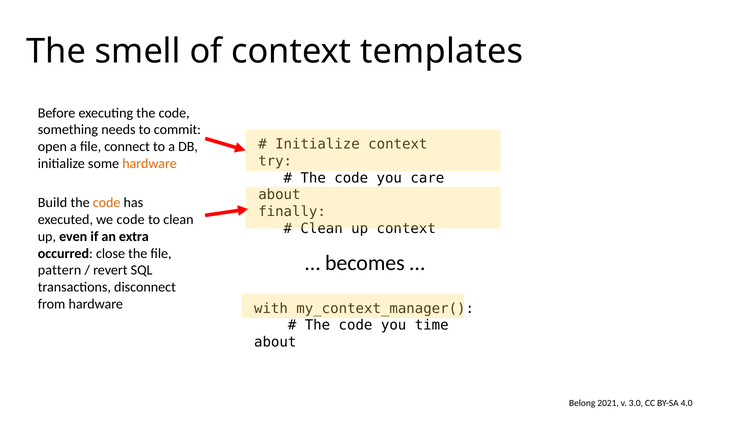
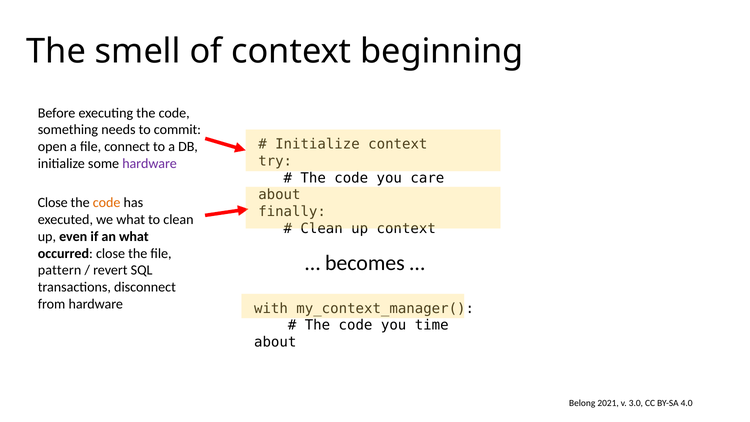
templates: templates -> beginning
hardware at (150, 163) colour: orange -> purple
Build at (53, 203): Build -> Close
we code: code -> what
an extra: extra -> what
